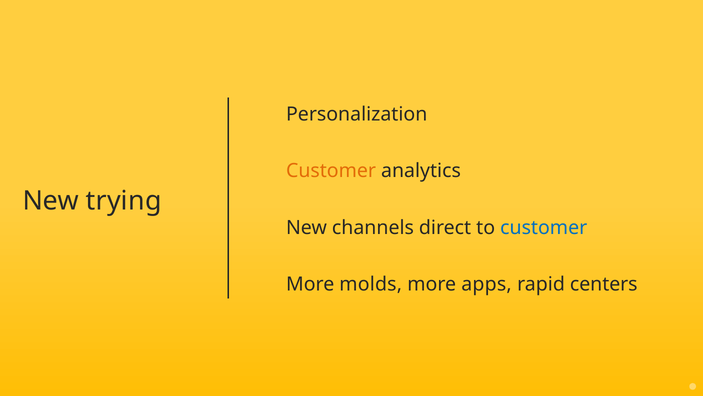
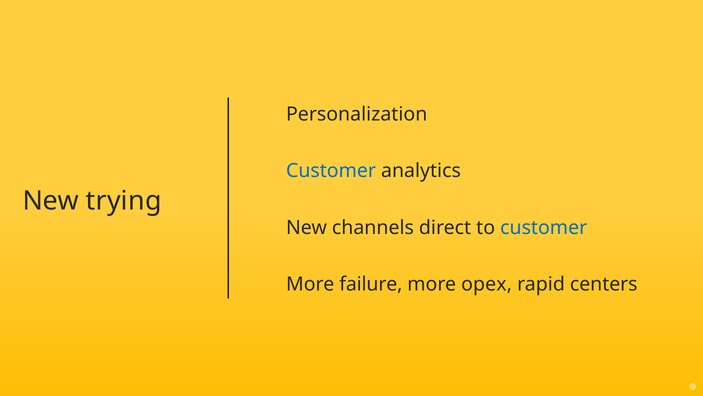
Customer at (331, 171) colour: orange -> blue
molds: molds -> failure
apps: apps -> opex
